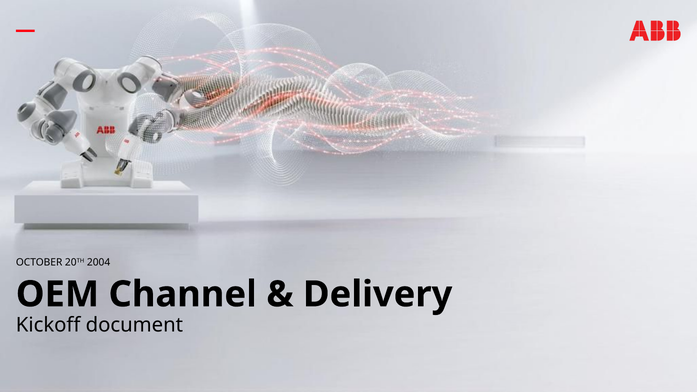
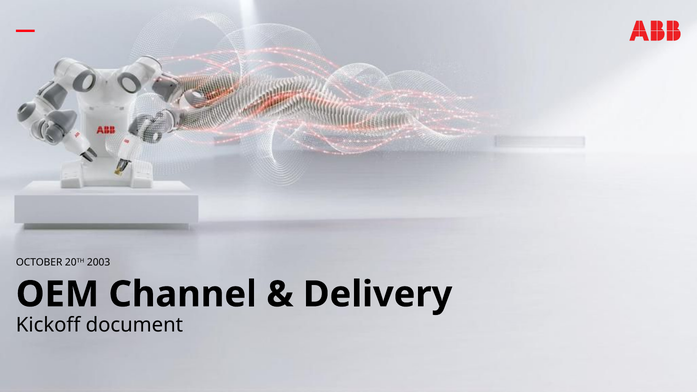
2004: 2004 -> 2003
